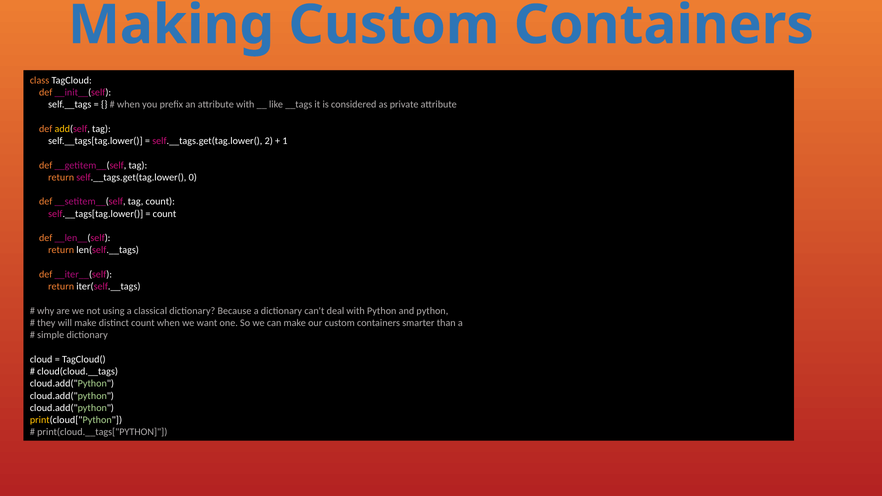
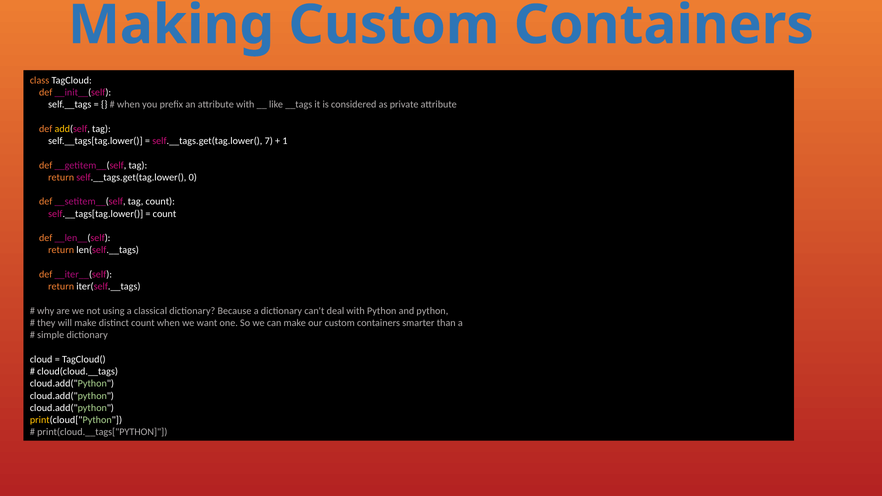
2: 2 -> 7
